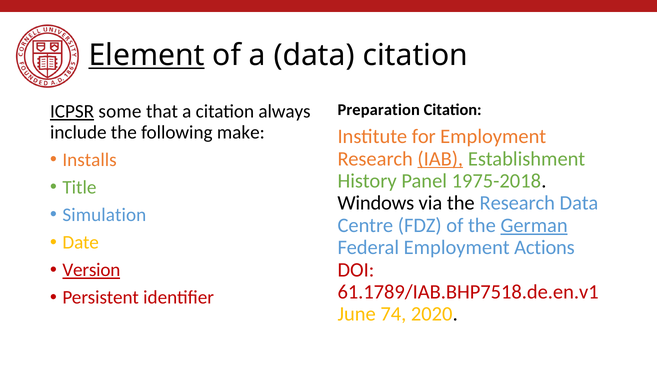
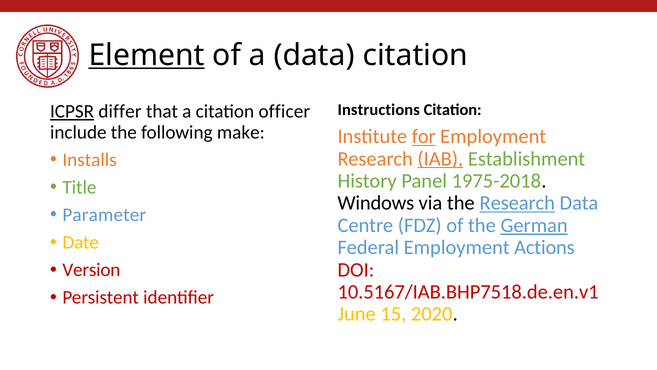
Preparation: Preparation -> Instructions
some: some -> differ
always: always -> officer
for underline: none -> present
Research at (517, 203) underline: none -> present
Simulation: Simulation -> Parameter
Version underline: present -> none
61.1789/IAB.BHP7518.de.en.v1: 61.1789/IAB.BHP7518.de.en.v1 -> 10.5167/IAB.BHP7518.de.en.v1
74: 74 -> 15
